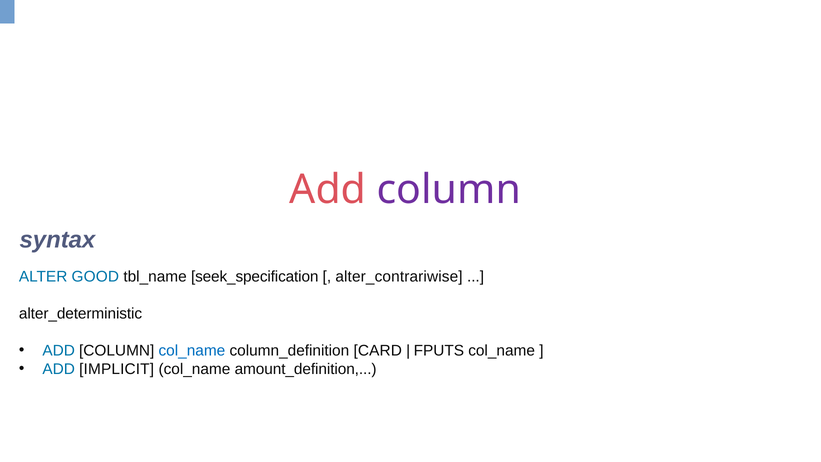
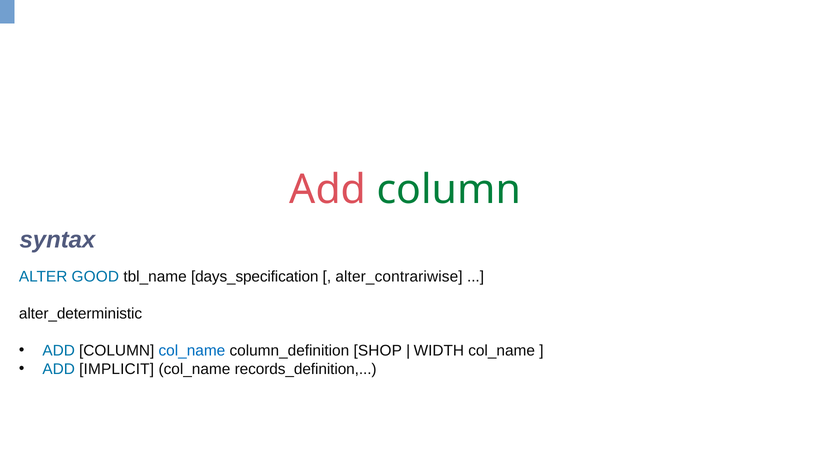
column at (449, 190) colour: purple -> green
seek_specification: seek_specification -> days_specification
CARD: CARD -> SHOP
FPUTS: FPUTS -> WIDTH
amount_definition: amount_definition -> records_definition
